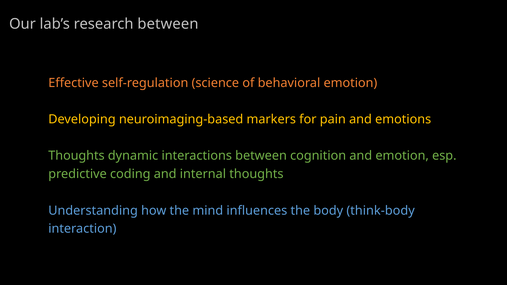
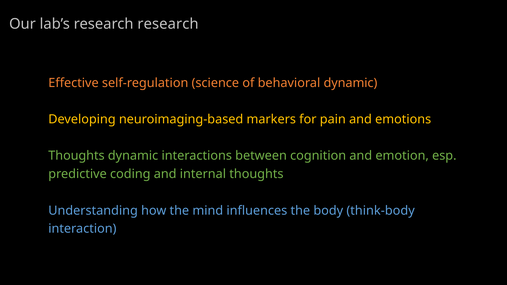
research between: between -> research
behavioral emotion: emotion -> dynamic
